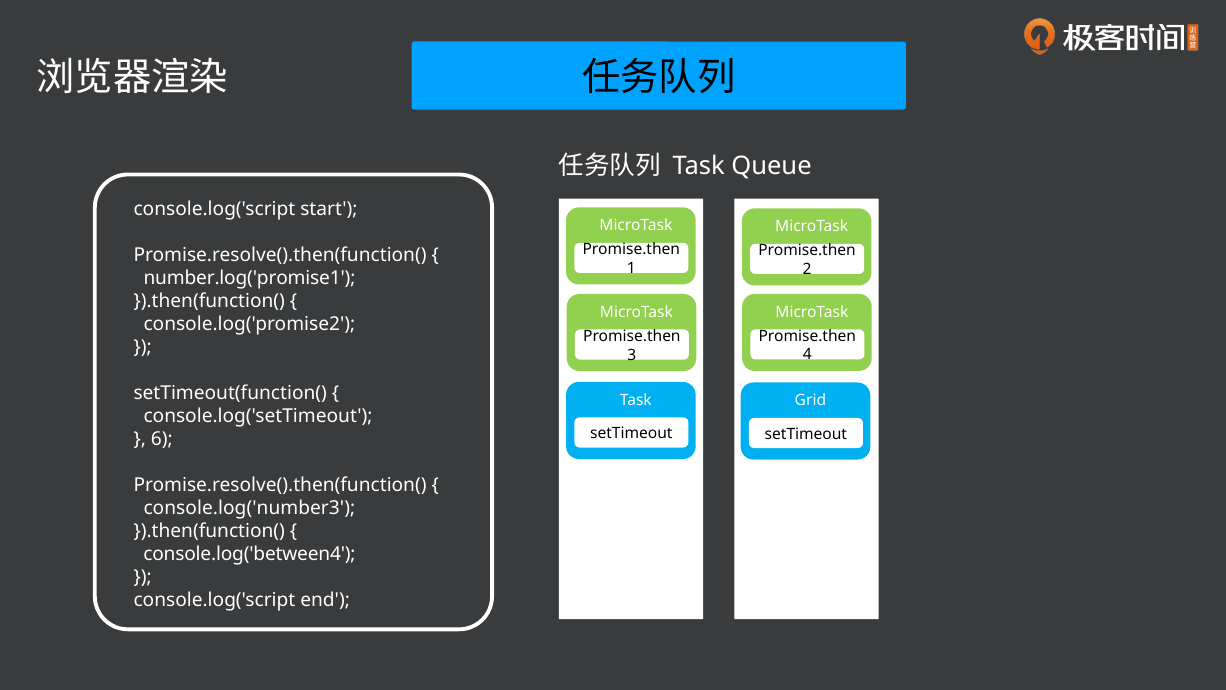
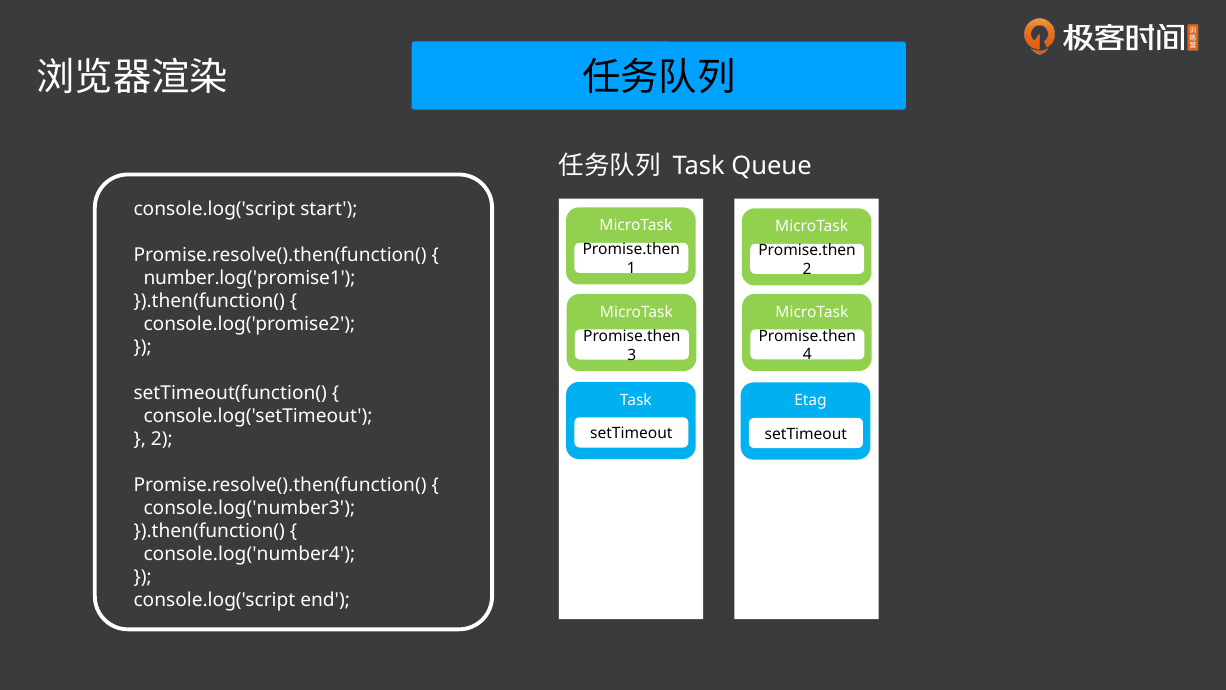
Grid: Grid -> Etag
6 at (162, 439): 6 -> 2
console.log('between4: console.log('between4 -> console.log('number4
